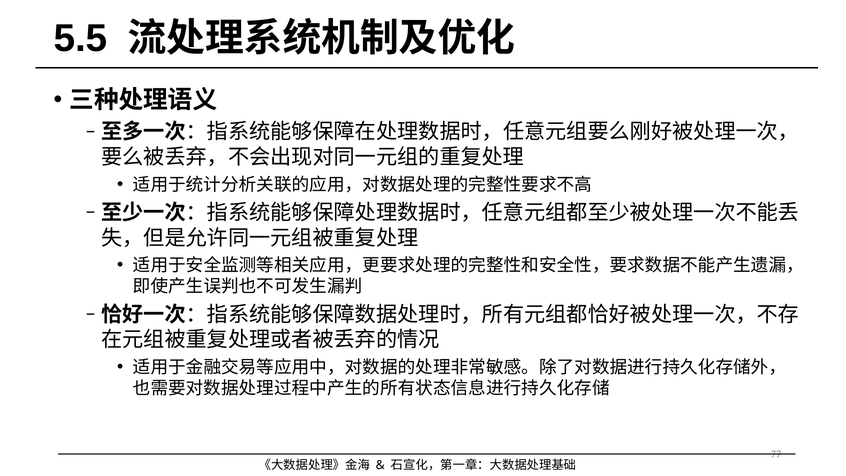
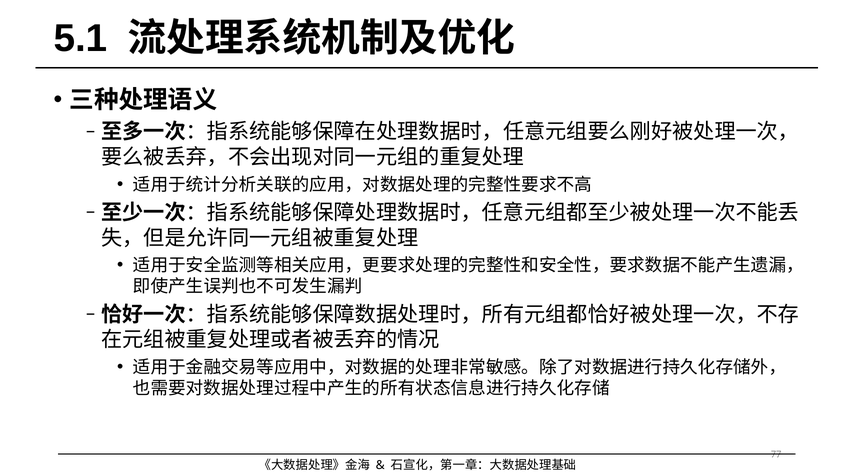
5.5: 5.5 -> 5.1
